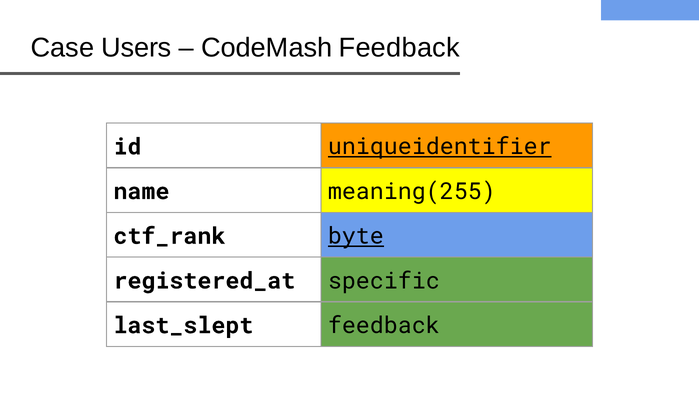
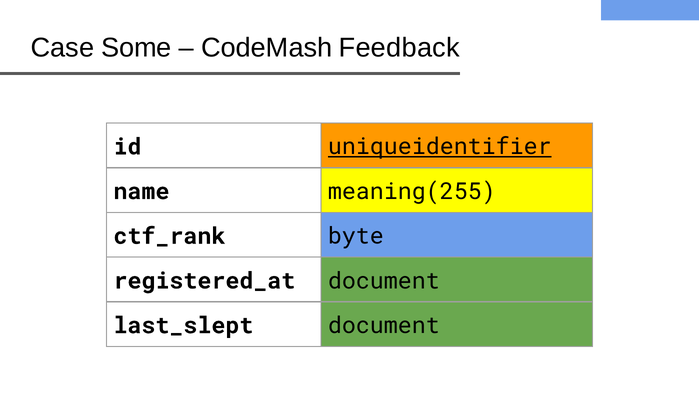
Users: Users -> Some
byte underline: present -> none
specific at (384, 281): specific -> document
feedback at (384, 326): feedback -> document
